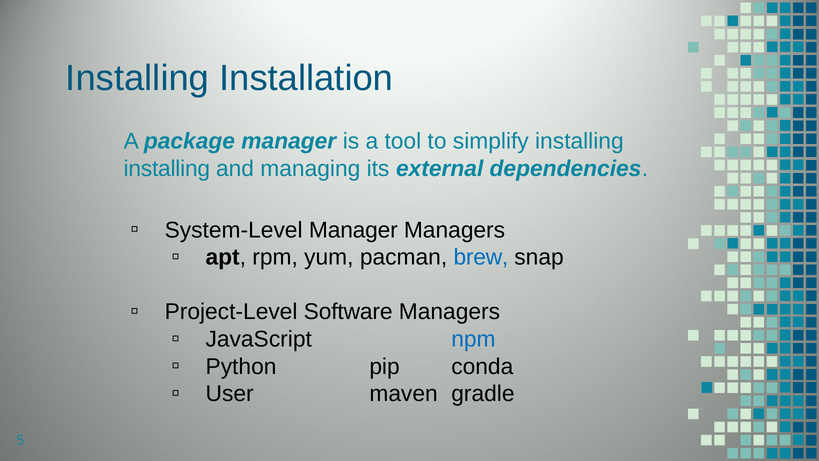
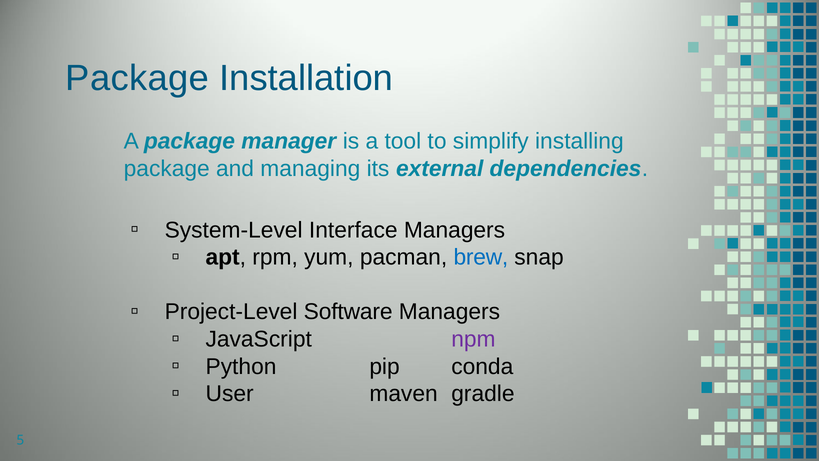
Installing at (137, 78): Installing -> Package
installing at (167, 168): installing -> package
System-Level Manager: Manager -> Interface
npm colour: blue -> purple
